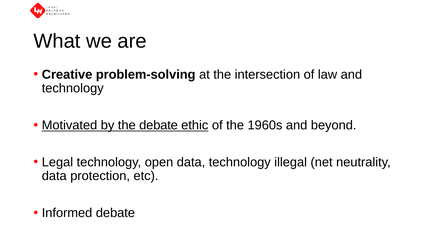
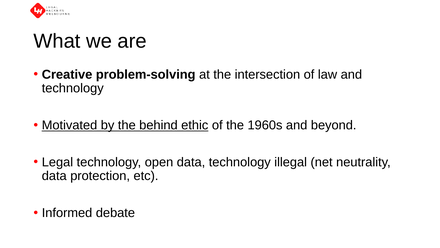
the debate: debate -> behind
